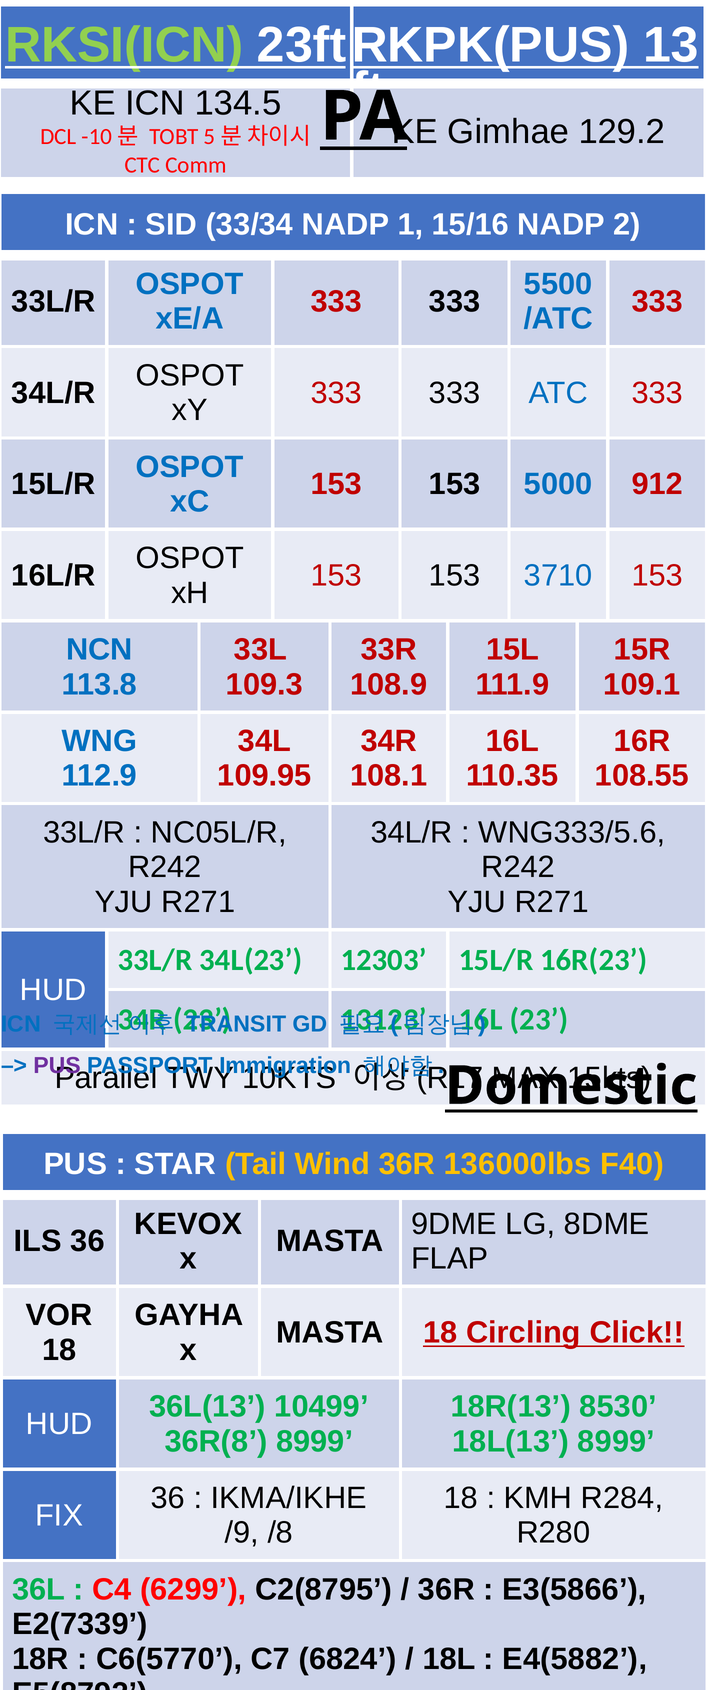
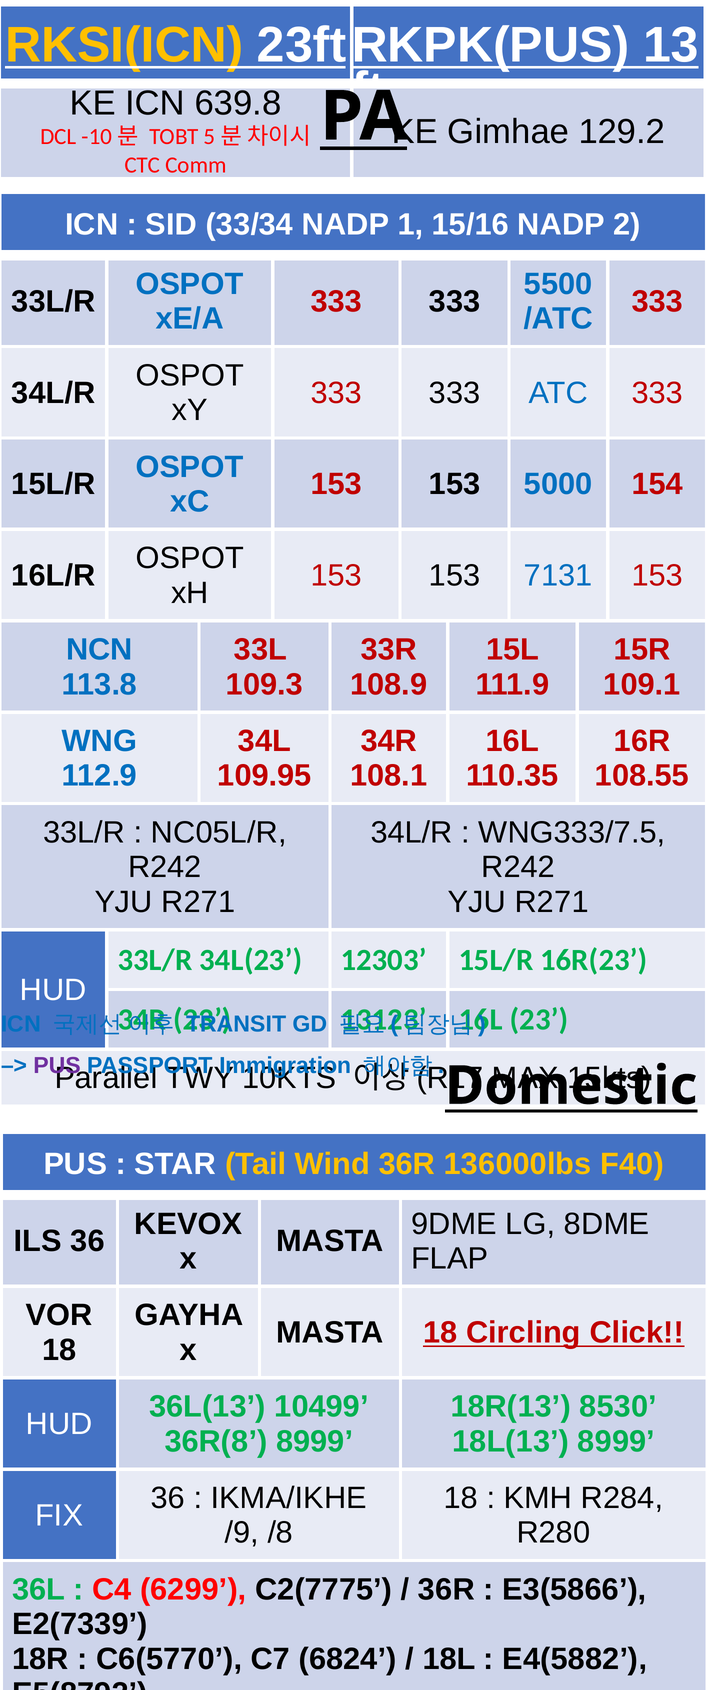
RKSI(ICN colour: light green -> yellow
134.5: 134.5 -> 639.8
912: 912 -> 154
3710: 3710 -> 7131
WNG333/5.6: WNG333/5.6 -> WNG333/7.5
C2(8795: C2(8795 -> C2(7775
